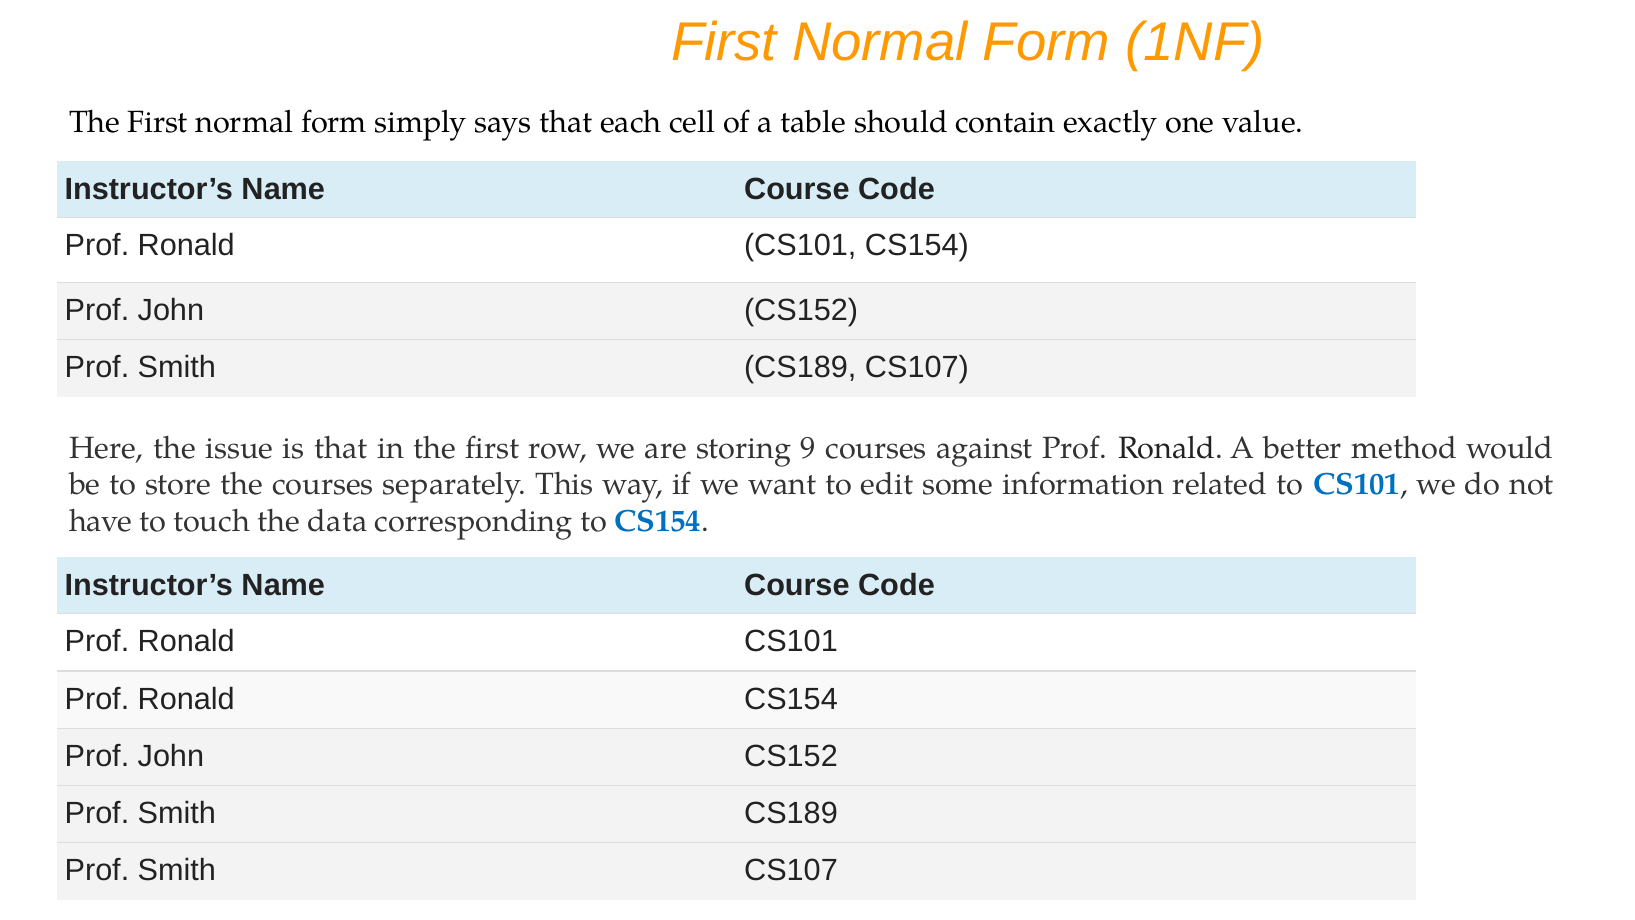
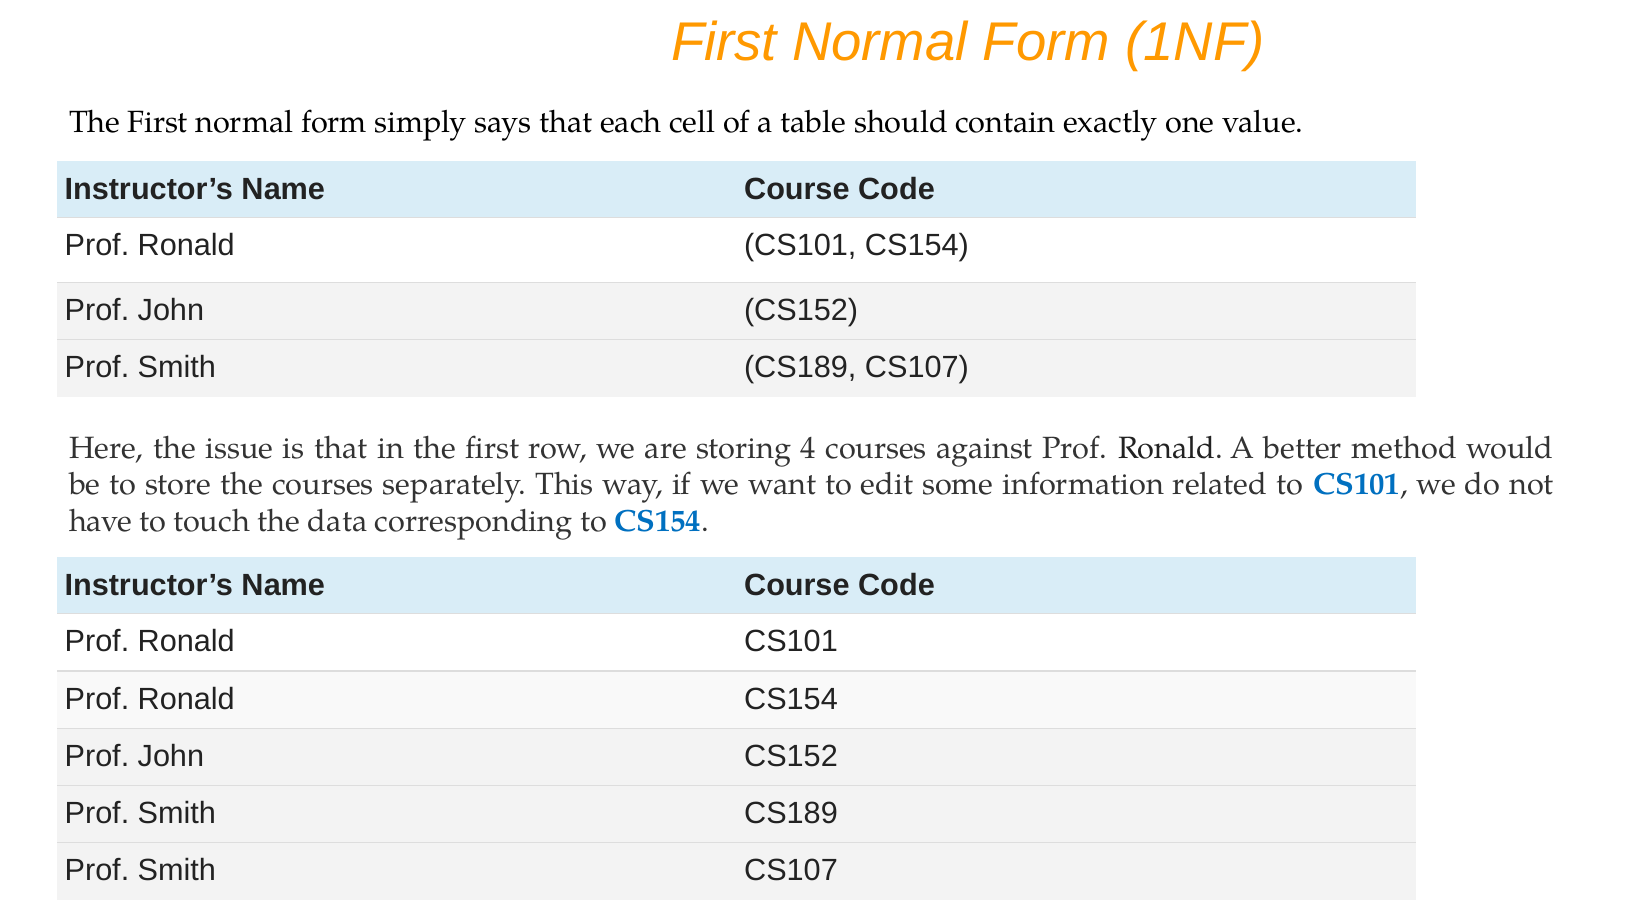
9: 9 -> 4
